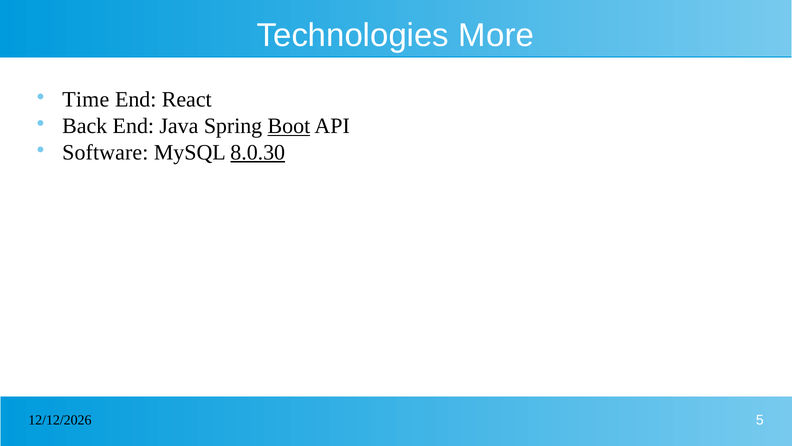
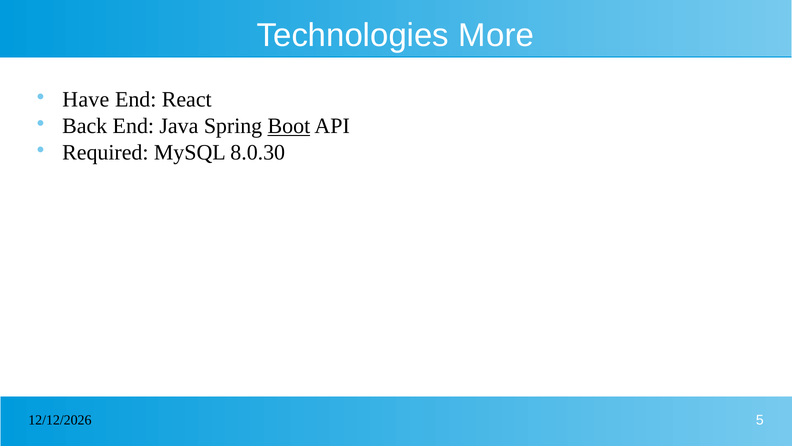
Time: Time -> Have
Software: Software -> Required
8.0.30 underline: present -> none
